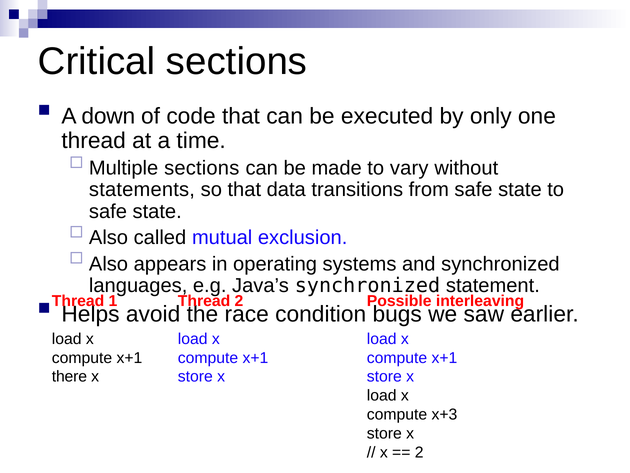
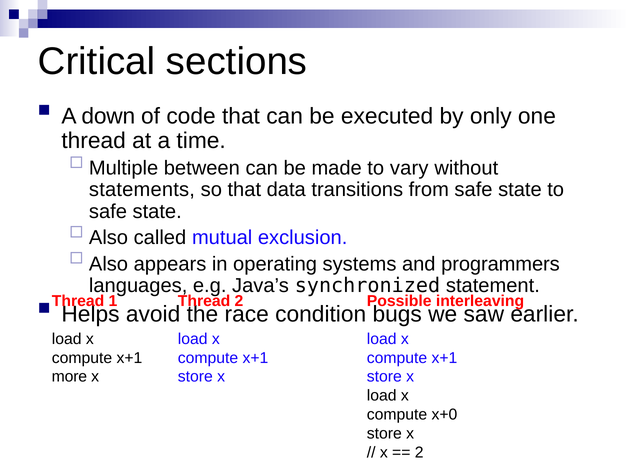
Multiple sections: sections -> between
and synchronized: synchronized -> programmers
there: there -> more
x+3: x+3 -> x+0
